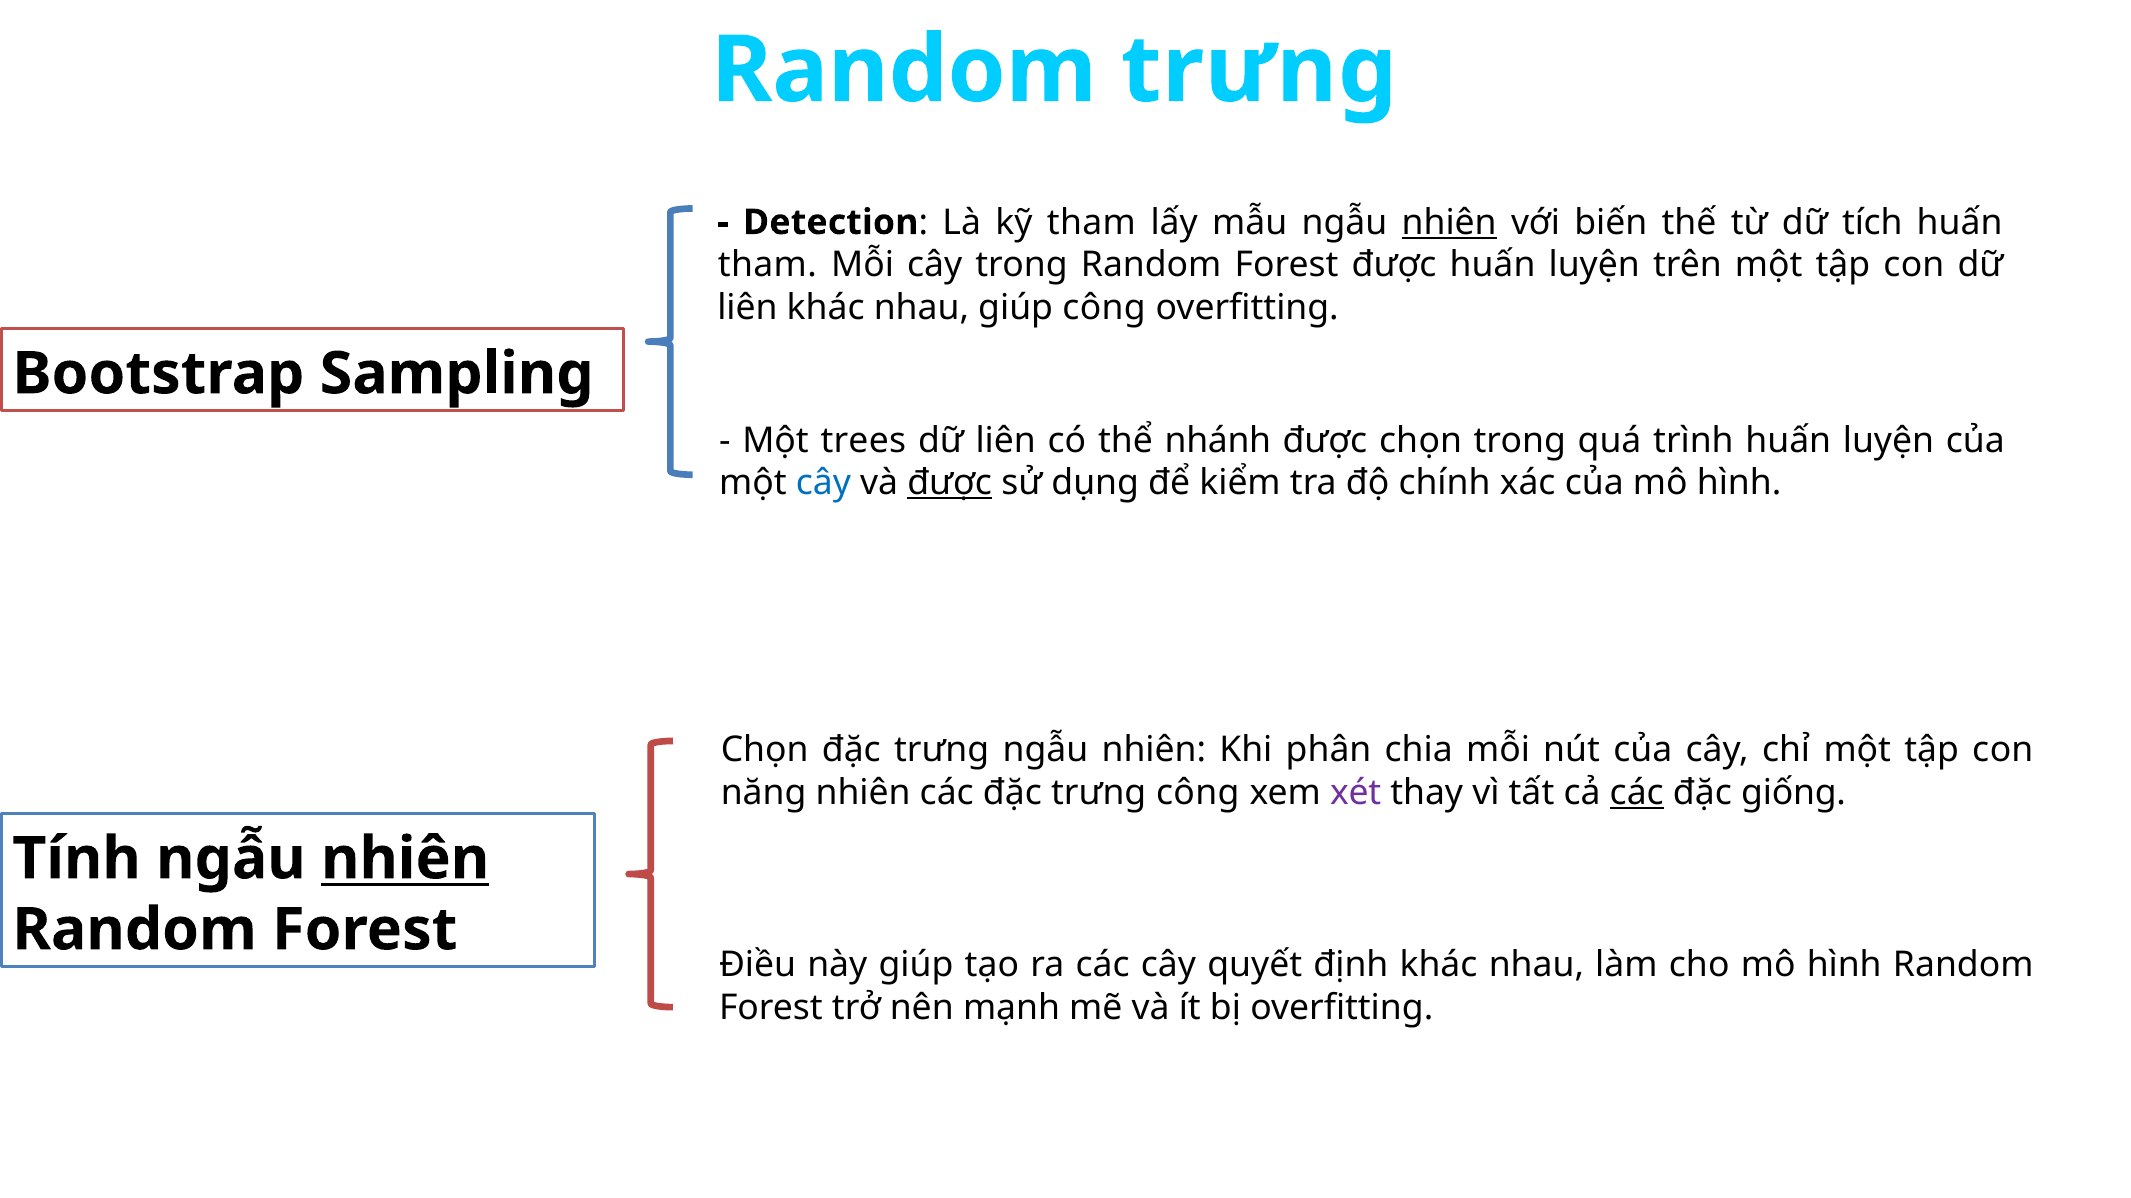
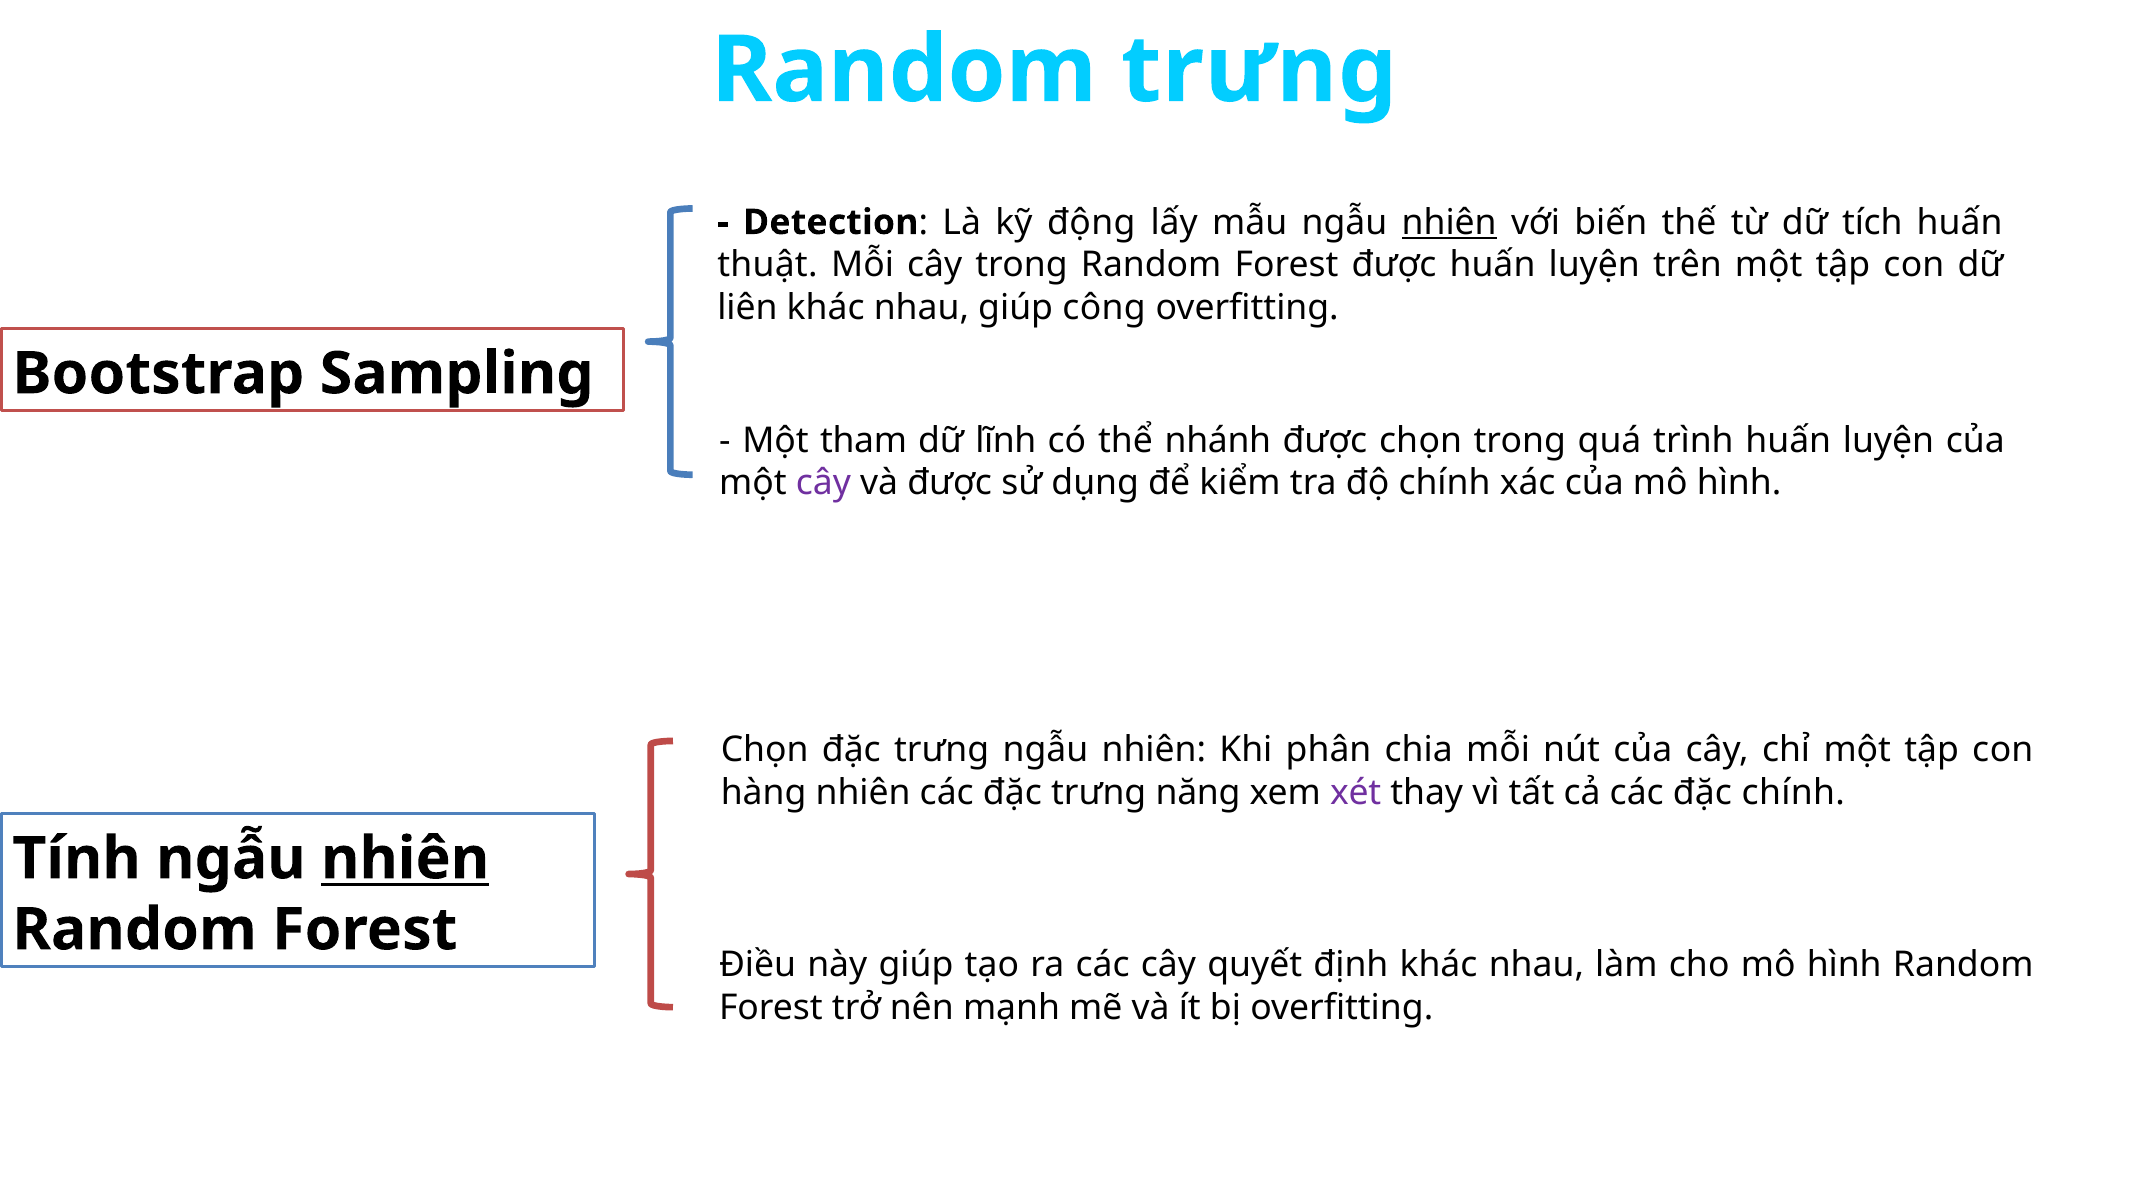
kỹ tham: tham -> động
tham at (767, 265): tham -> thuật
trees: trees -> tham
liên at (1006, 441): liên -> lĩnh
cây at (823, 483) colour: blue -> purple
được at (950, 483) underline: present -> none
năng: năng -> hàng
trưng công: công -> năng
các at (1637, 793) underline: present -> none
đặc giống: giống -> chính
